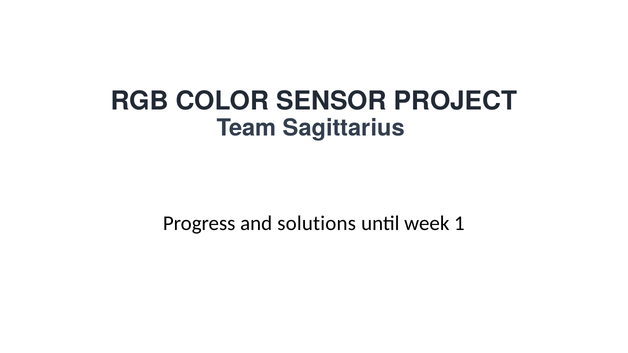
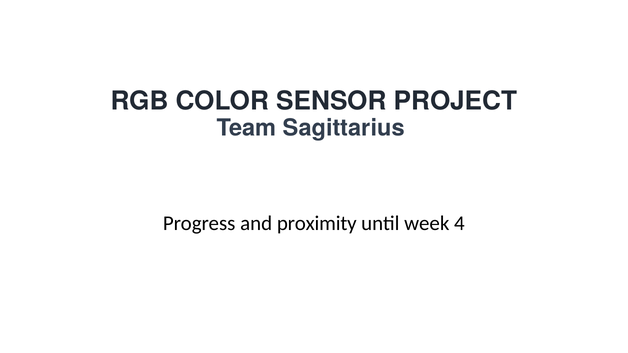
solutions: solutions -> proximity
1: 1 -> 4
